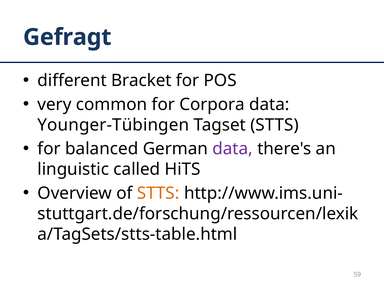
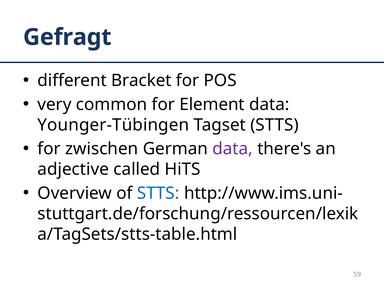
Corpora: Corpora -> Element
balanced: balanced -> zwischen
linguistic: linguistic -> adjective
STTS at (158, 193) colour: orange -> blue
